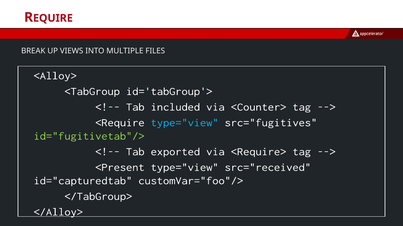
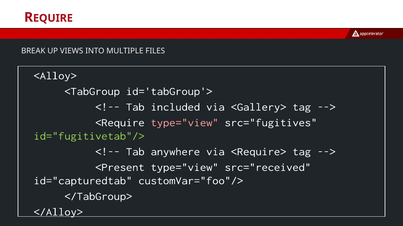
<Counter>: <Counter> -> <Gallery>
type="view at (185, 123) colour: light blue -> pink
exported: exported -> anywhere
